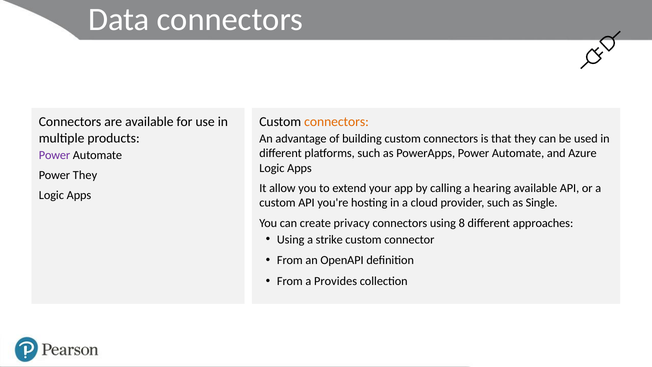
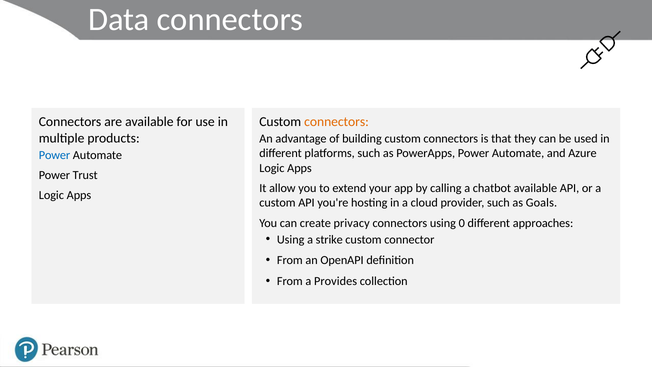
Power at (55, 155) colour: purple -> blue
Power They: They -> Trust
hearing: hearing -> chatbot
Single: Single -> Goals
8: 8 -> 0
